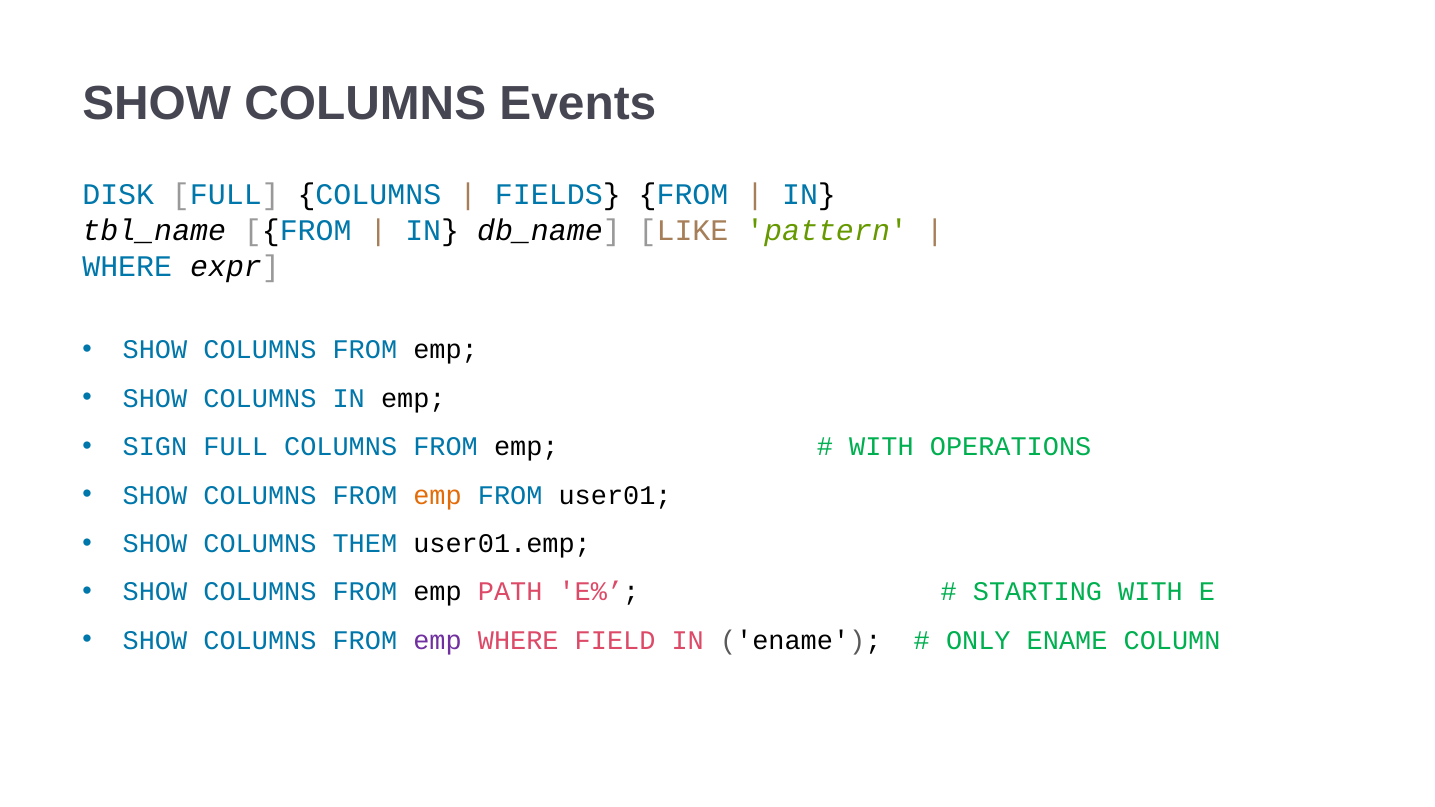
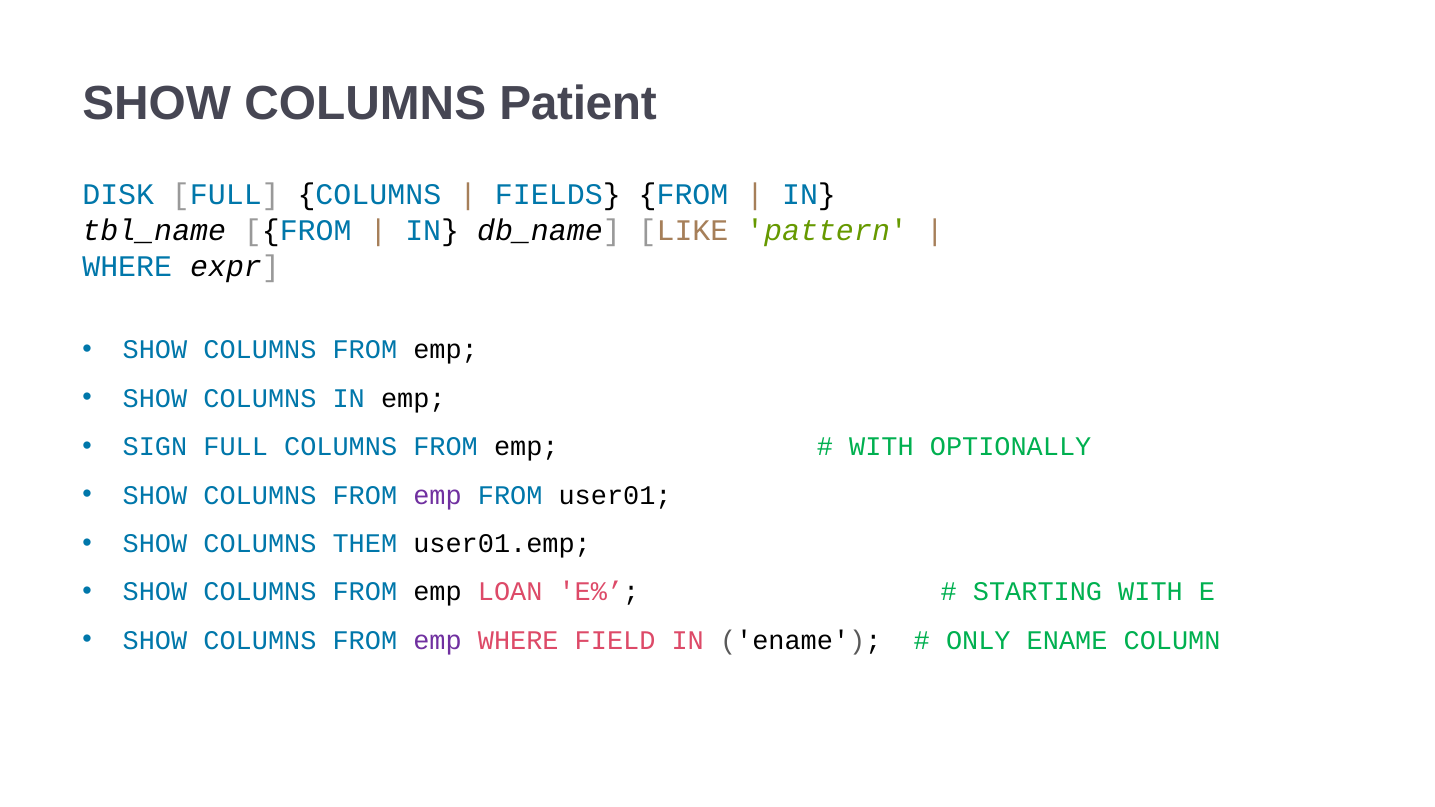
Events: Events -> Patient
OPERATIONS: OPERATIONS -> OPTIONALLY
emp at (438, 495) colour: orange -> purple
PATH: PATH -> LOAN
